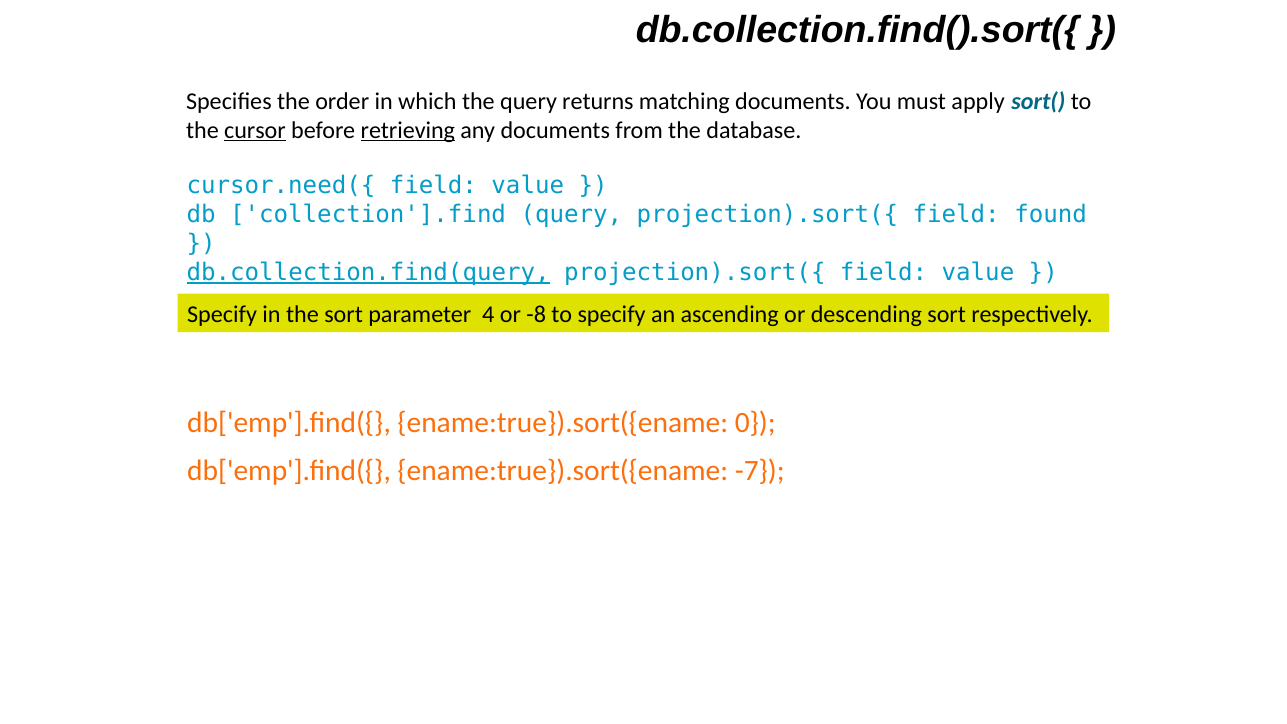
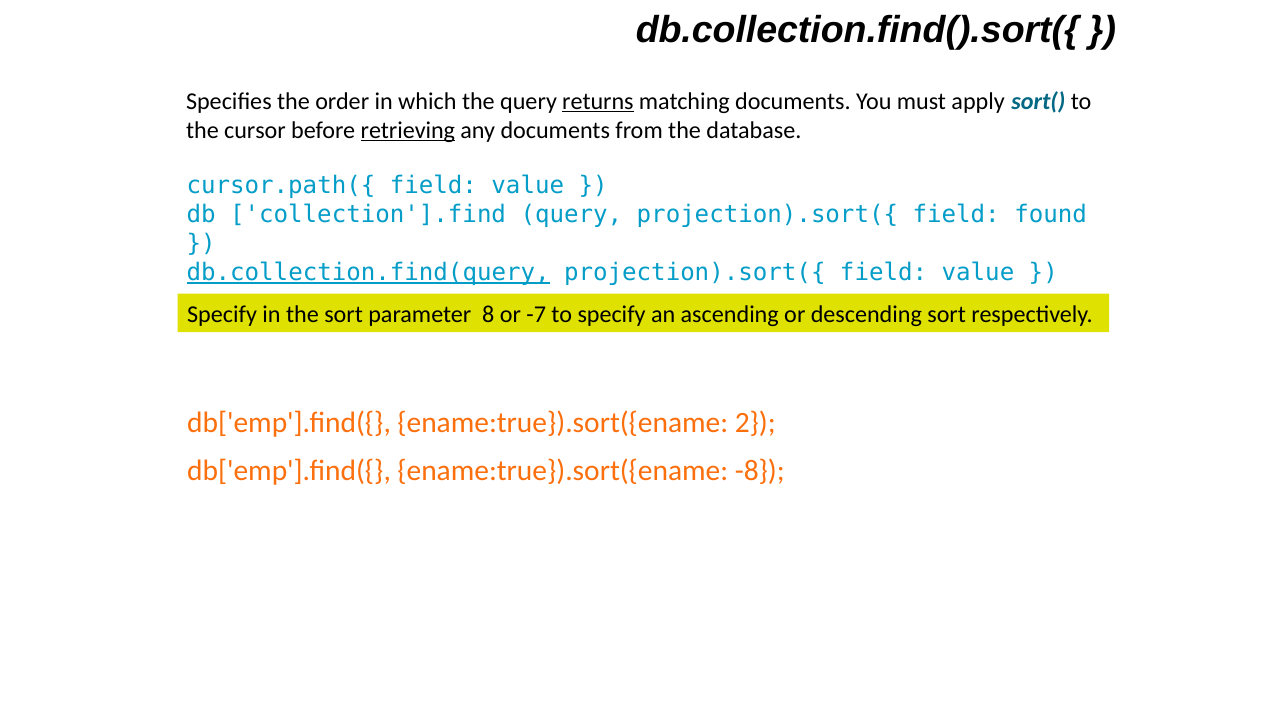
returns underline: none -> present
cursor underline: present -> none
cursor.need({: cursor.need({ -> cursor.path({
4: 4 -> 8
-8: -8 -> -7
0: 0 -> 2
-7: -7 -> -8
